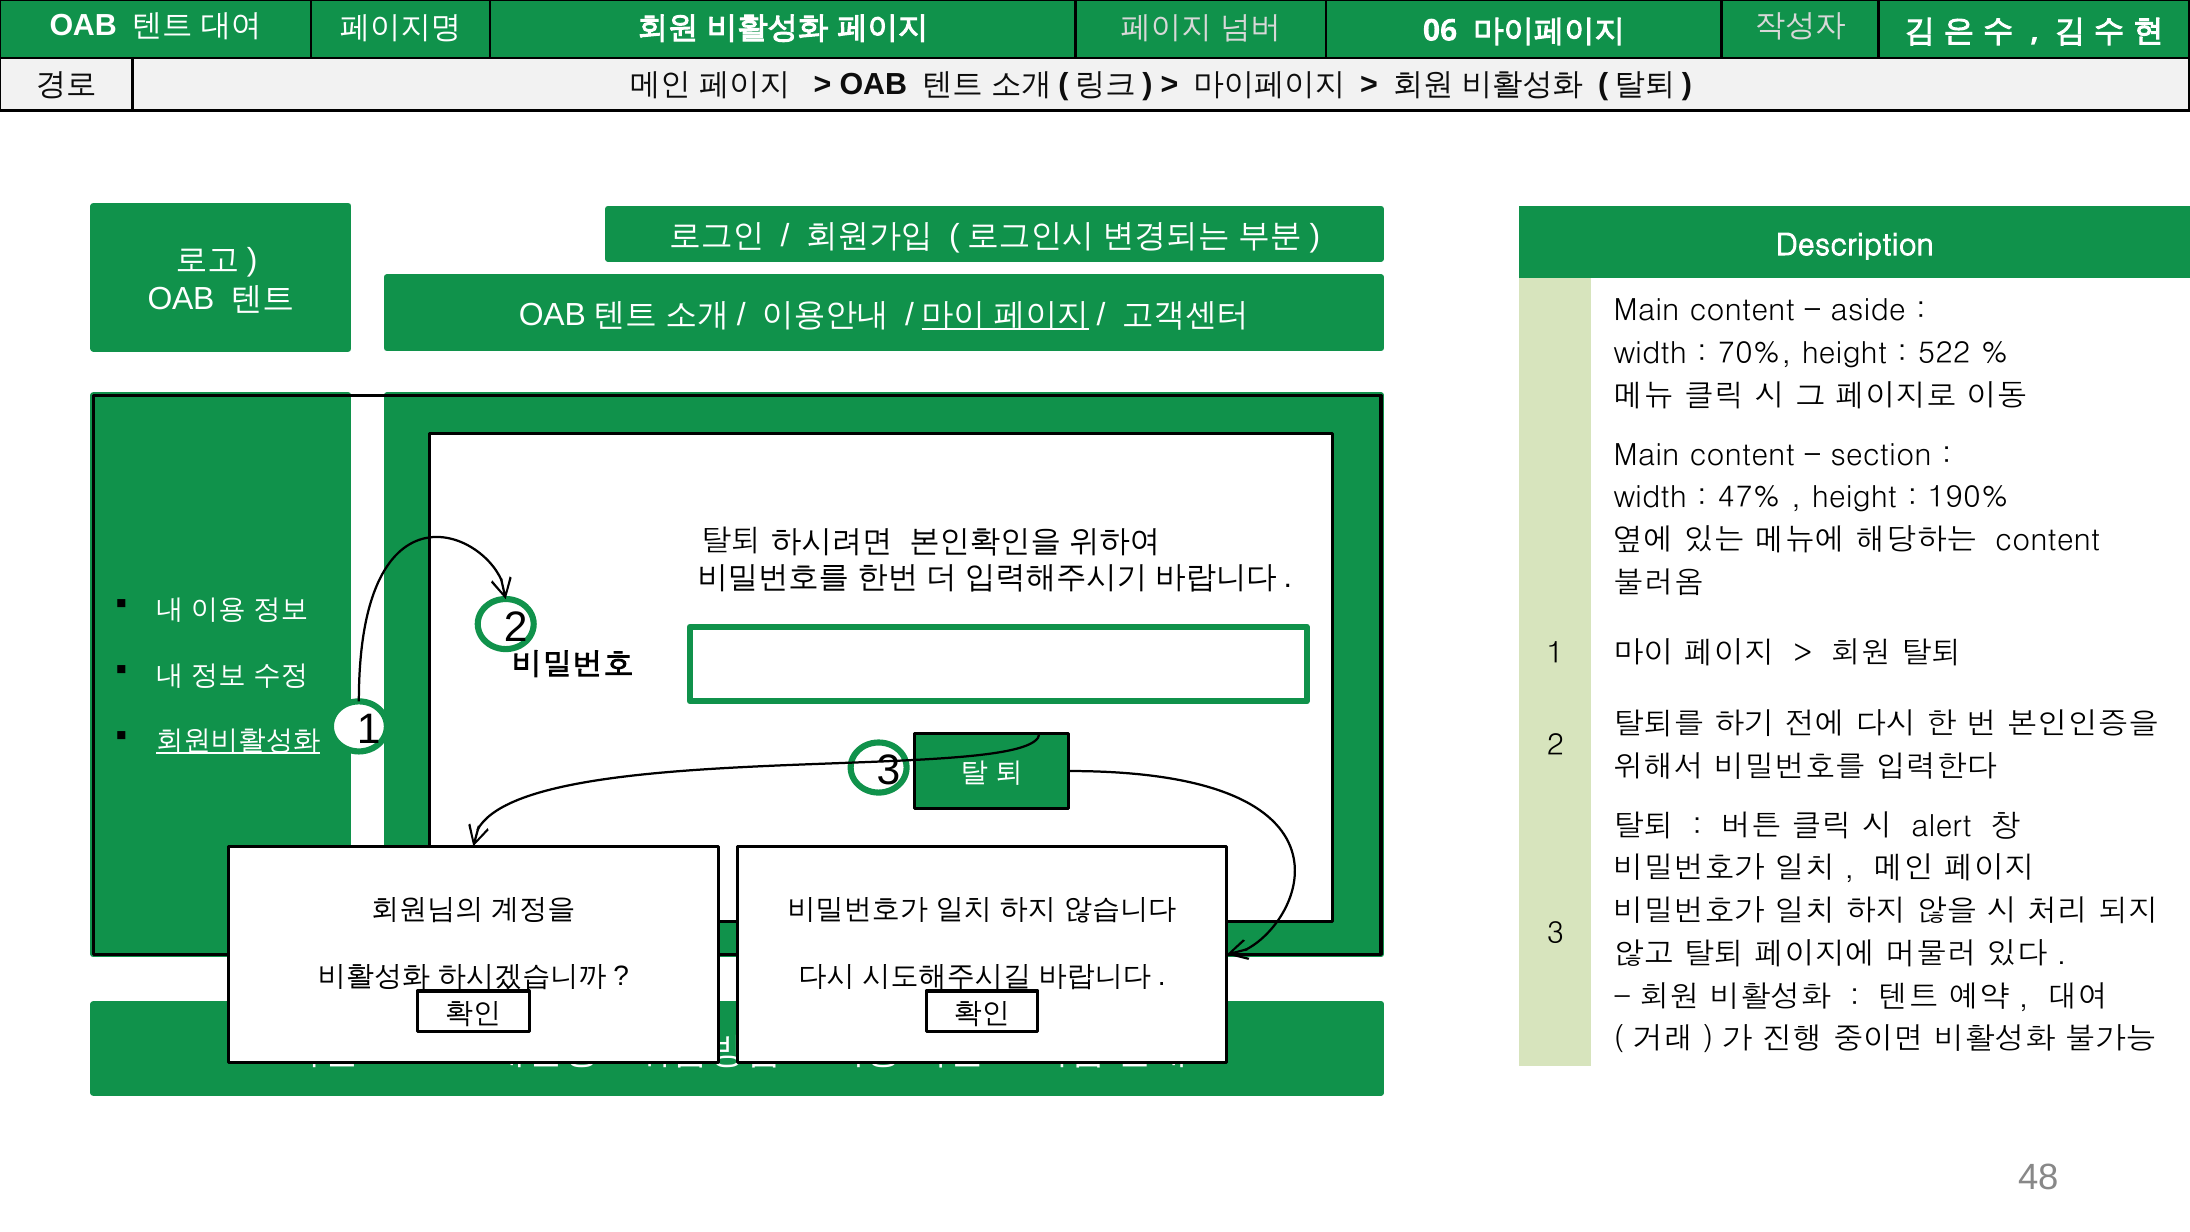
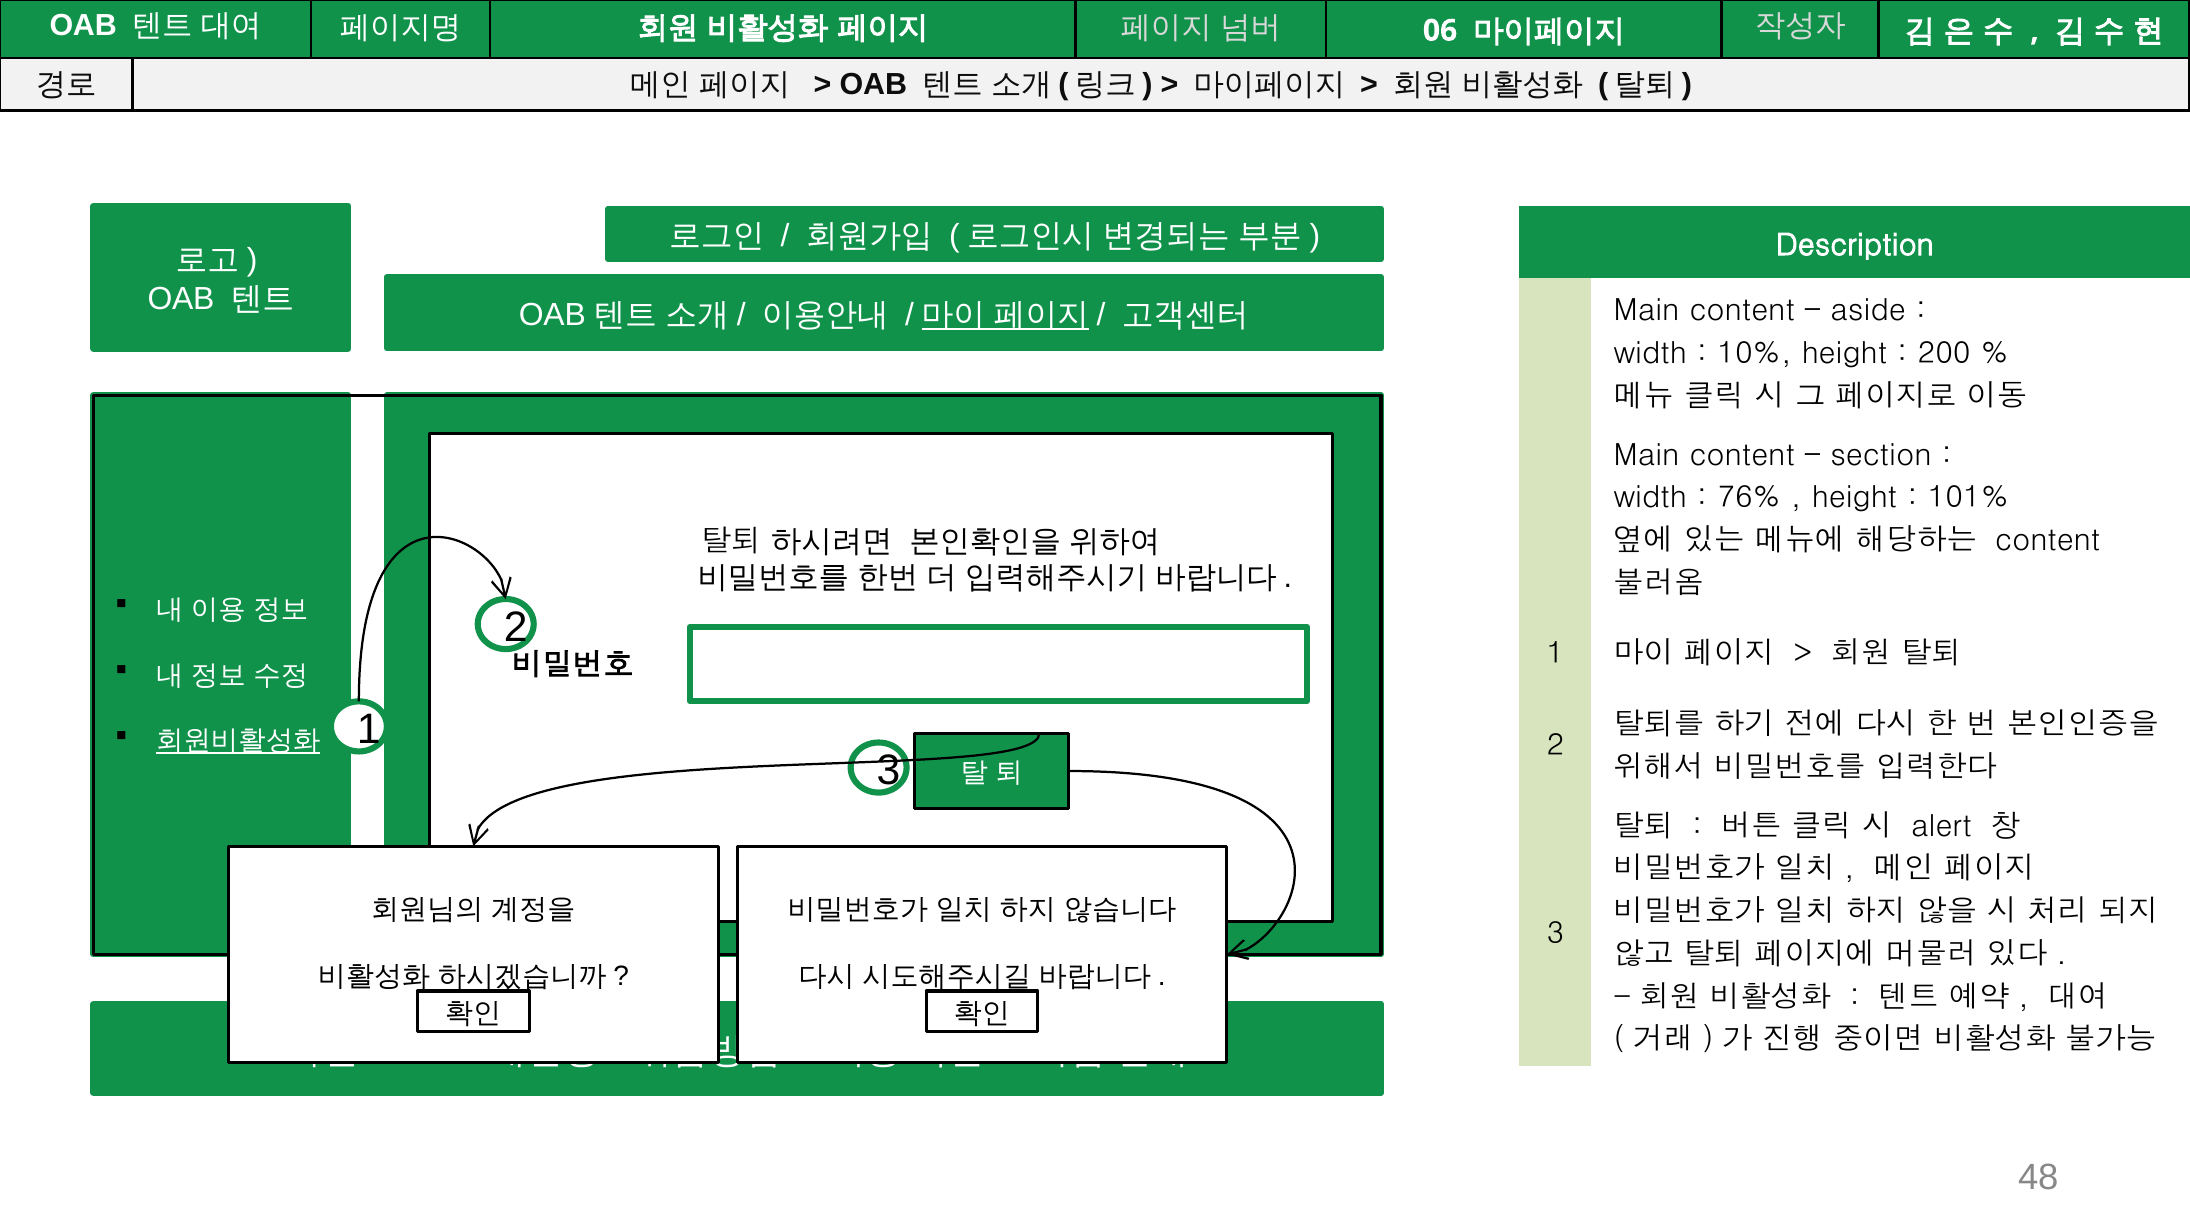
70%: 70% -> 10%
522: 522 -> 200
47%: 47% -> 76%
190%: 190% -> 101%
